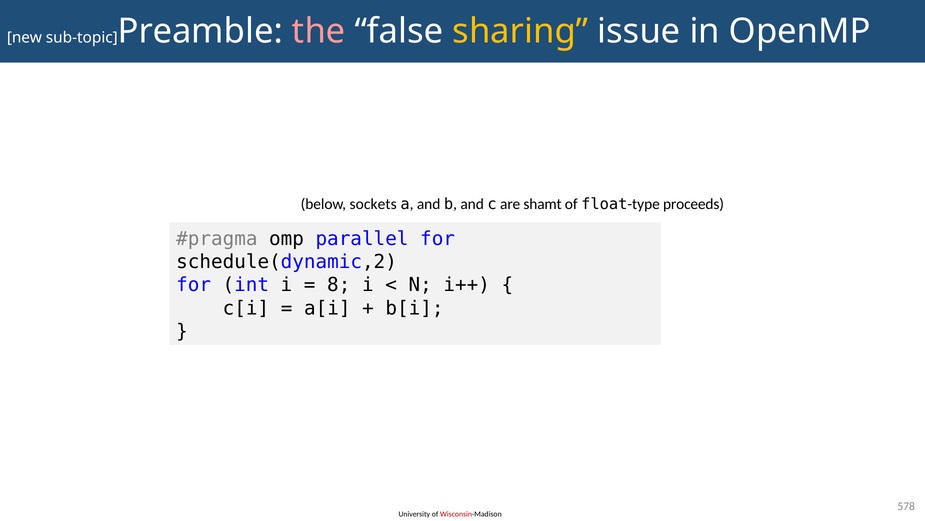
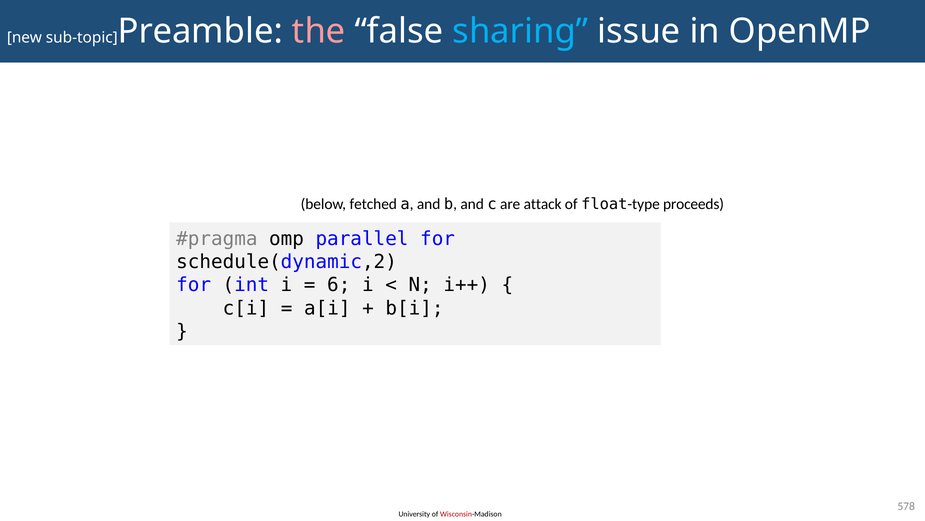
sharing colour: yellow -> light blue
sockets: sockets -> fetched
shamt: shamt -> attack
8: 8 -> 6
